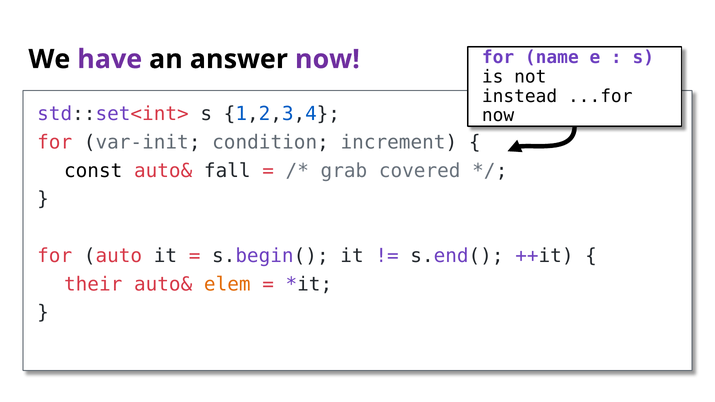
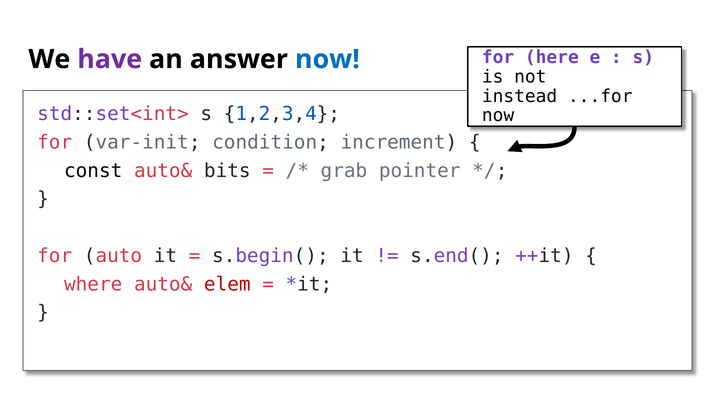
now at (327, 59) colour: purple -> blue
name: name -> here
fall: fall -> bits
covered: covered -> pointer
their: their -> where
elem colour: orange -> red
